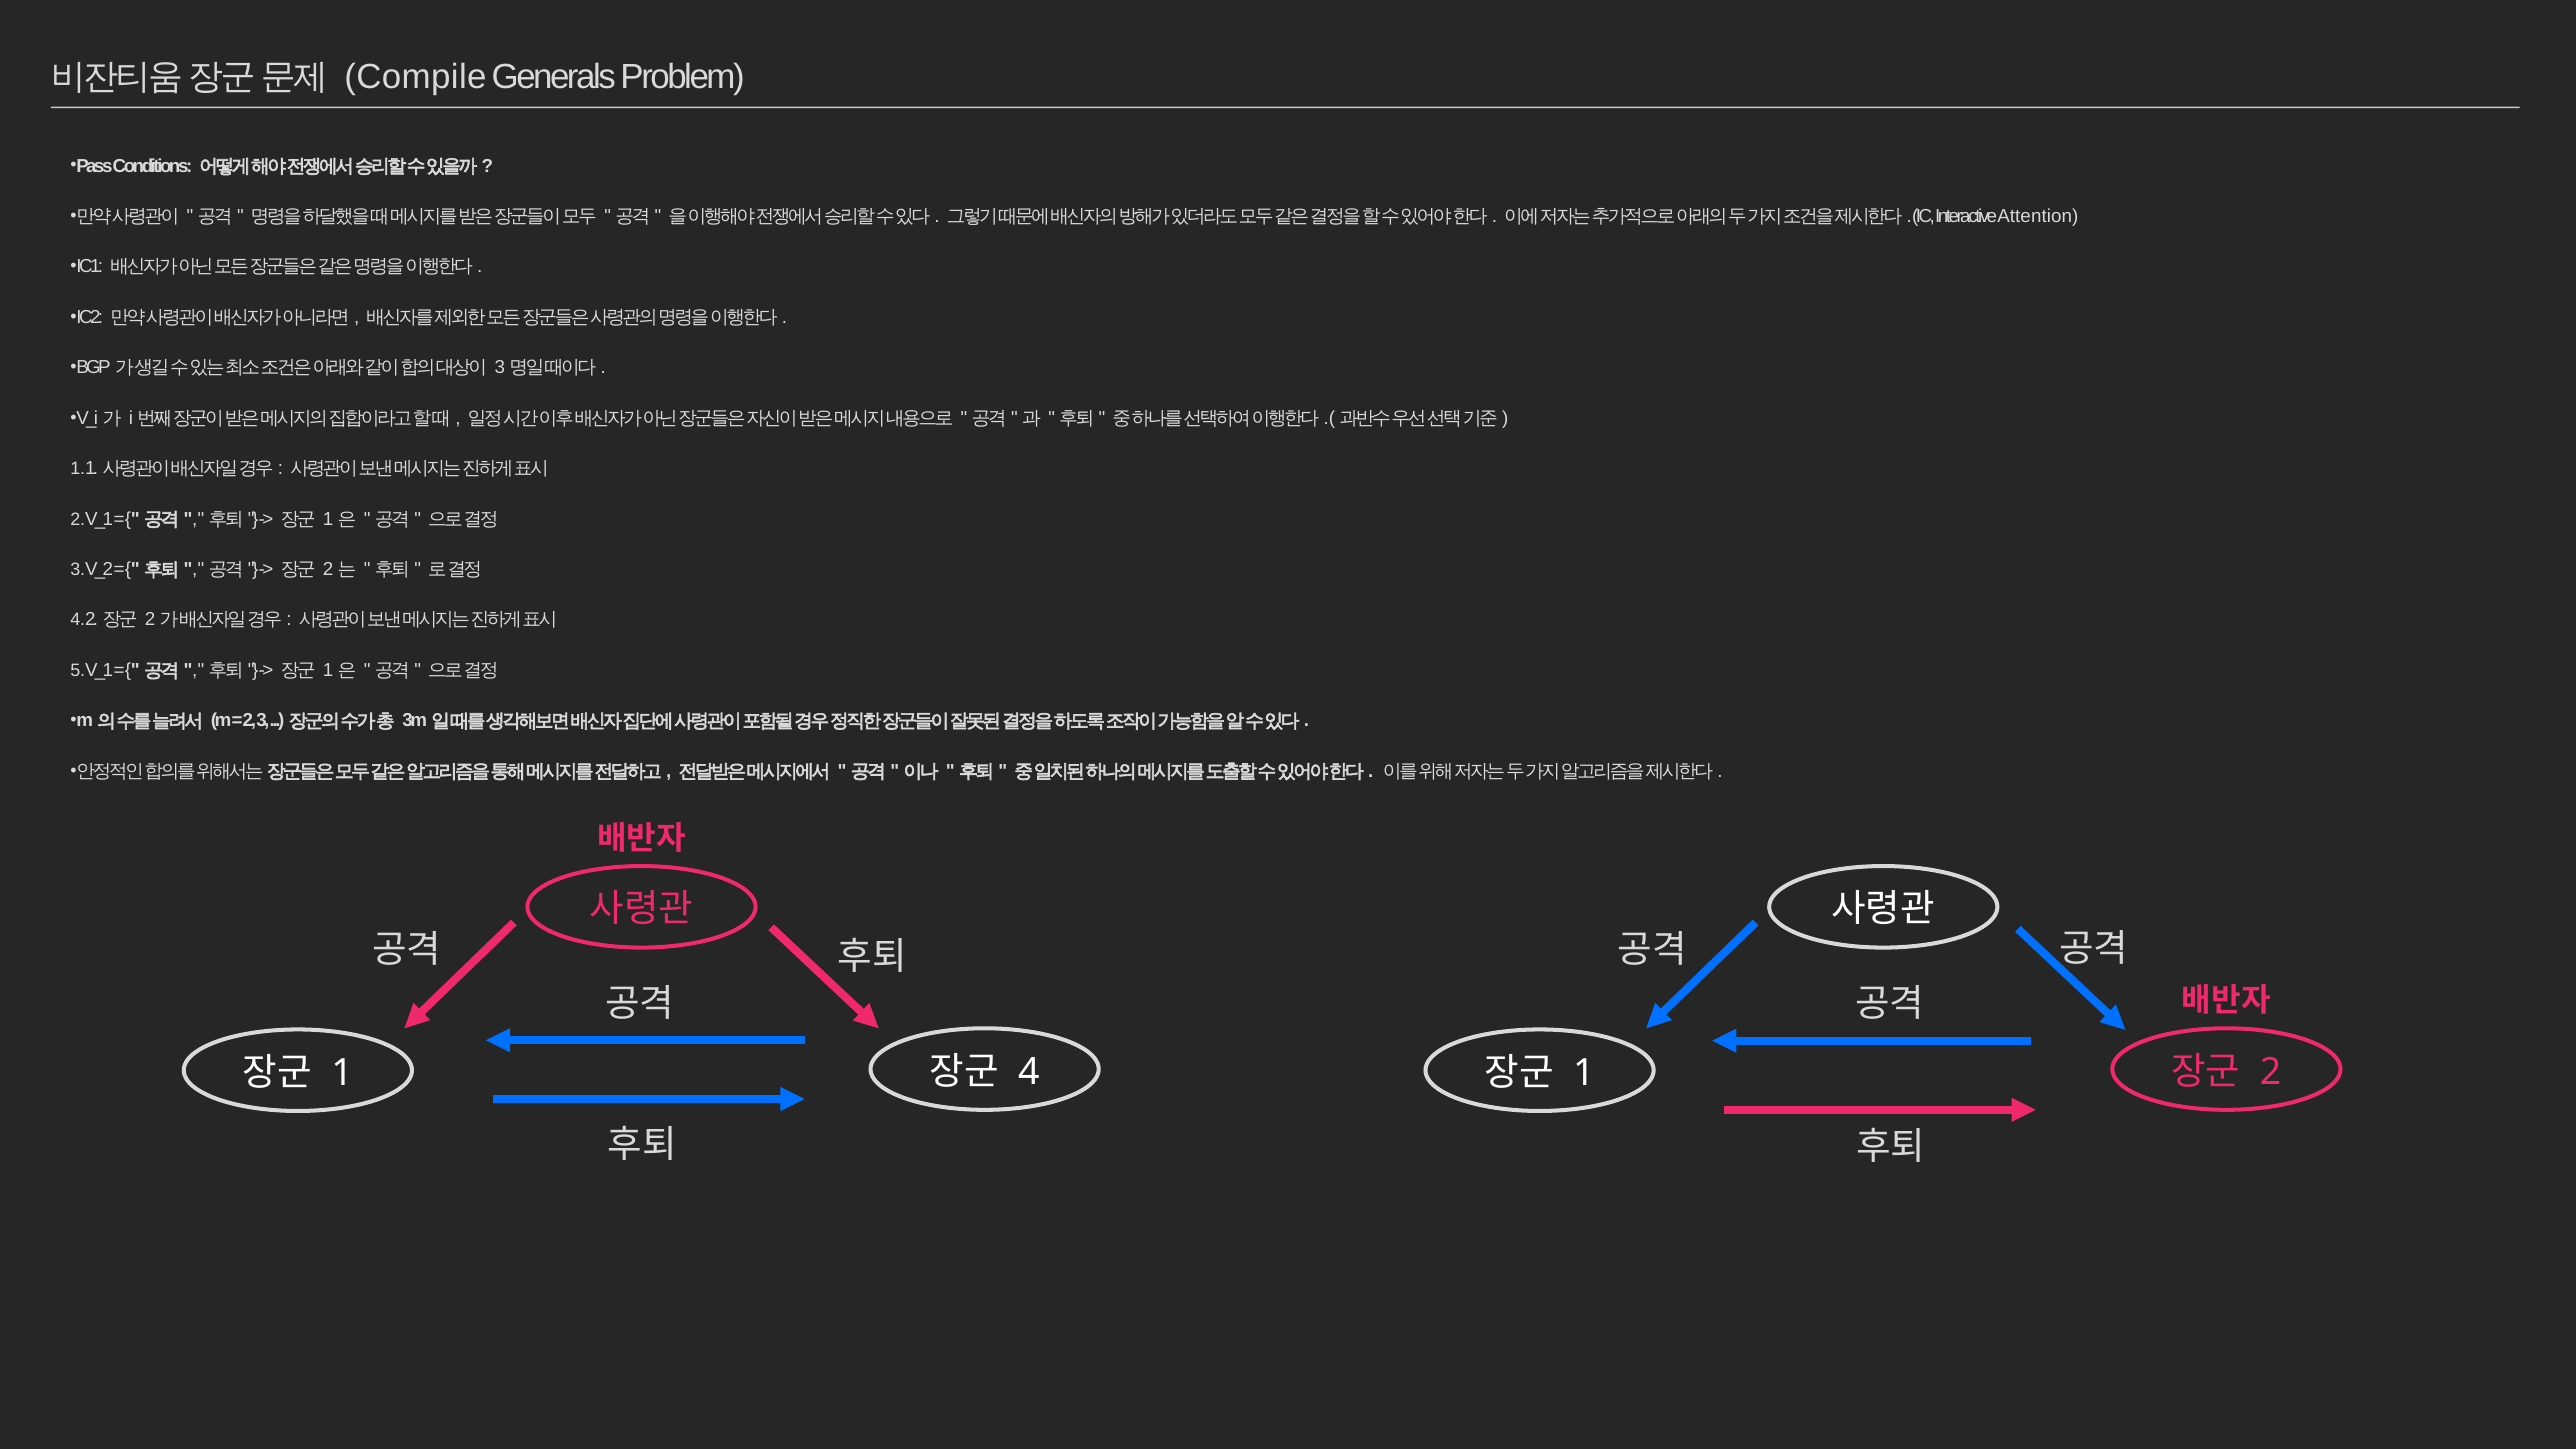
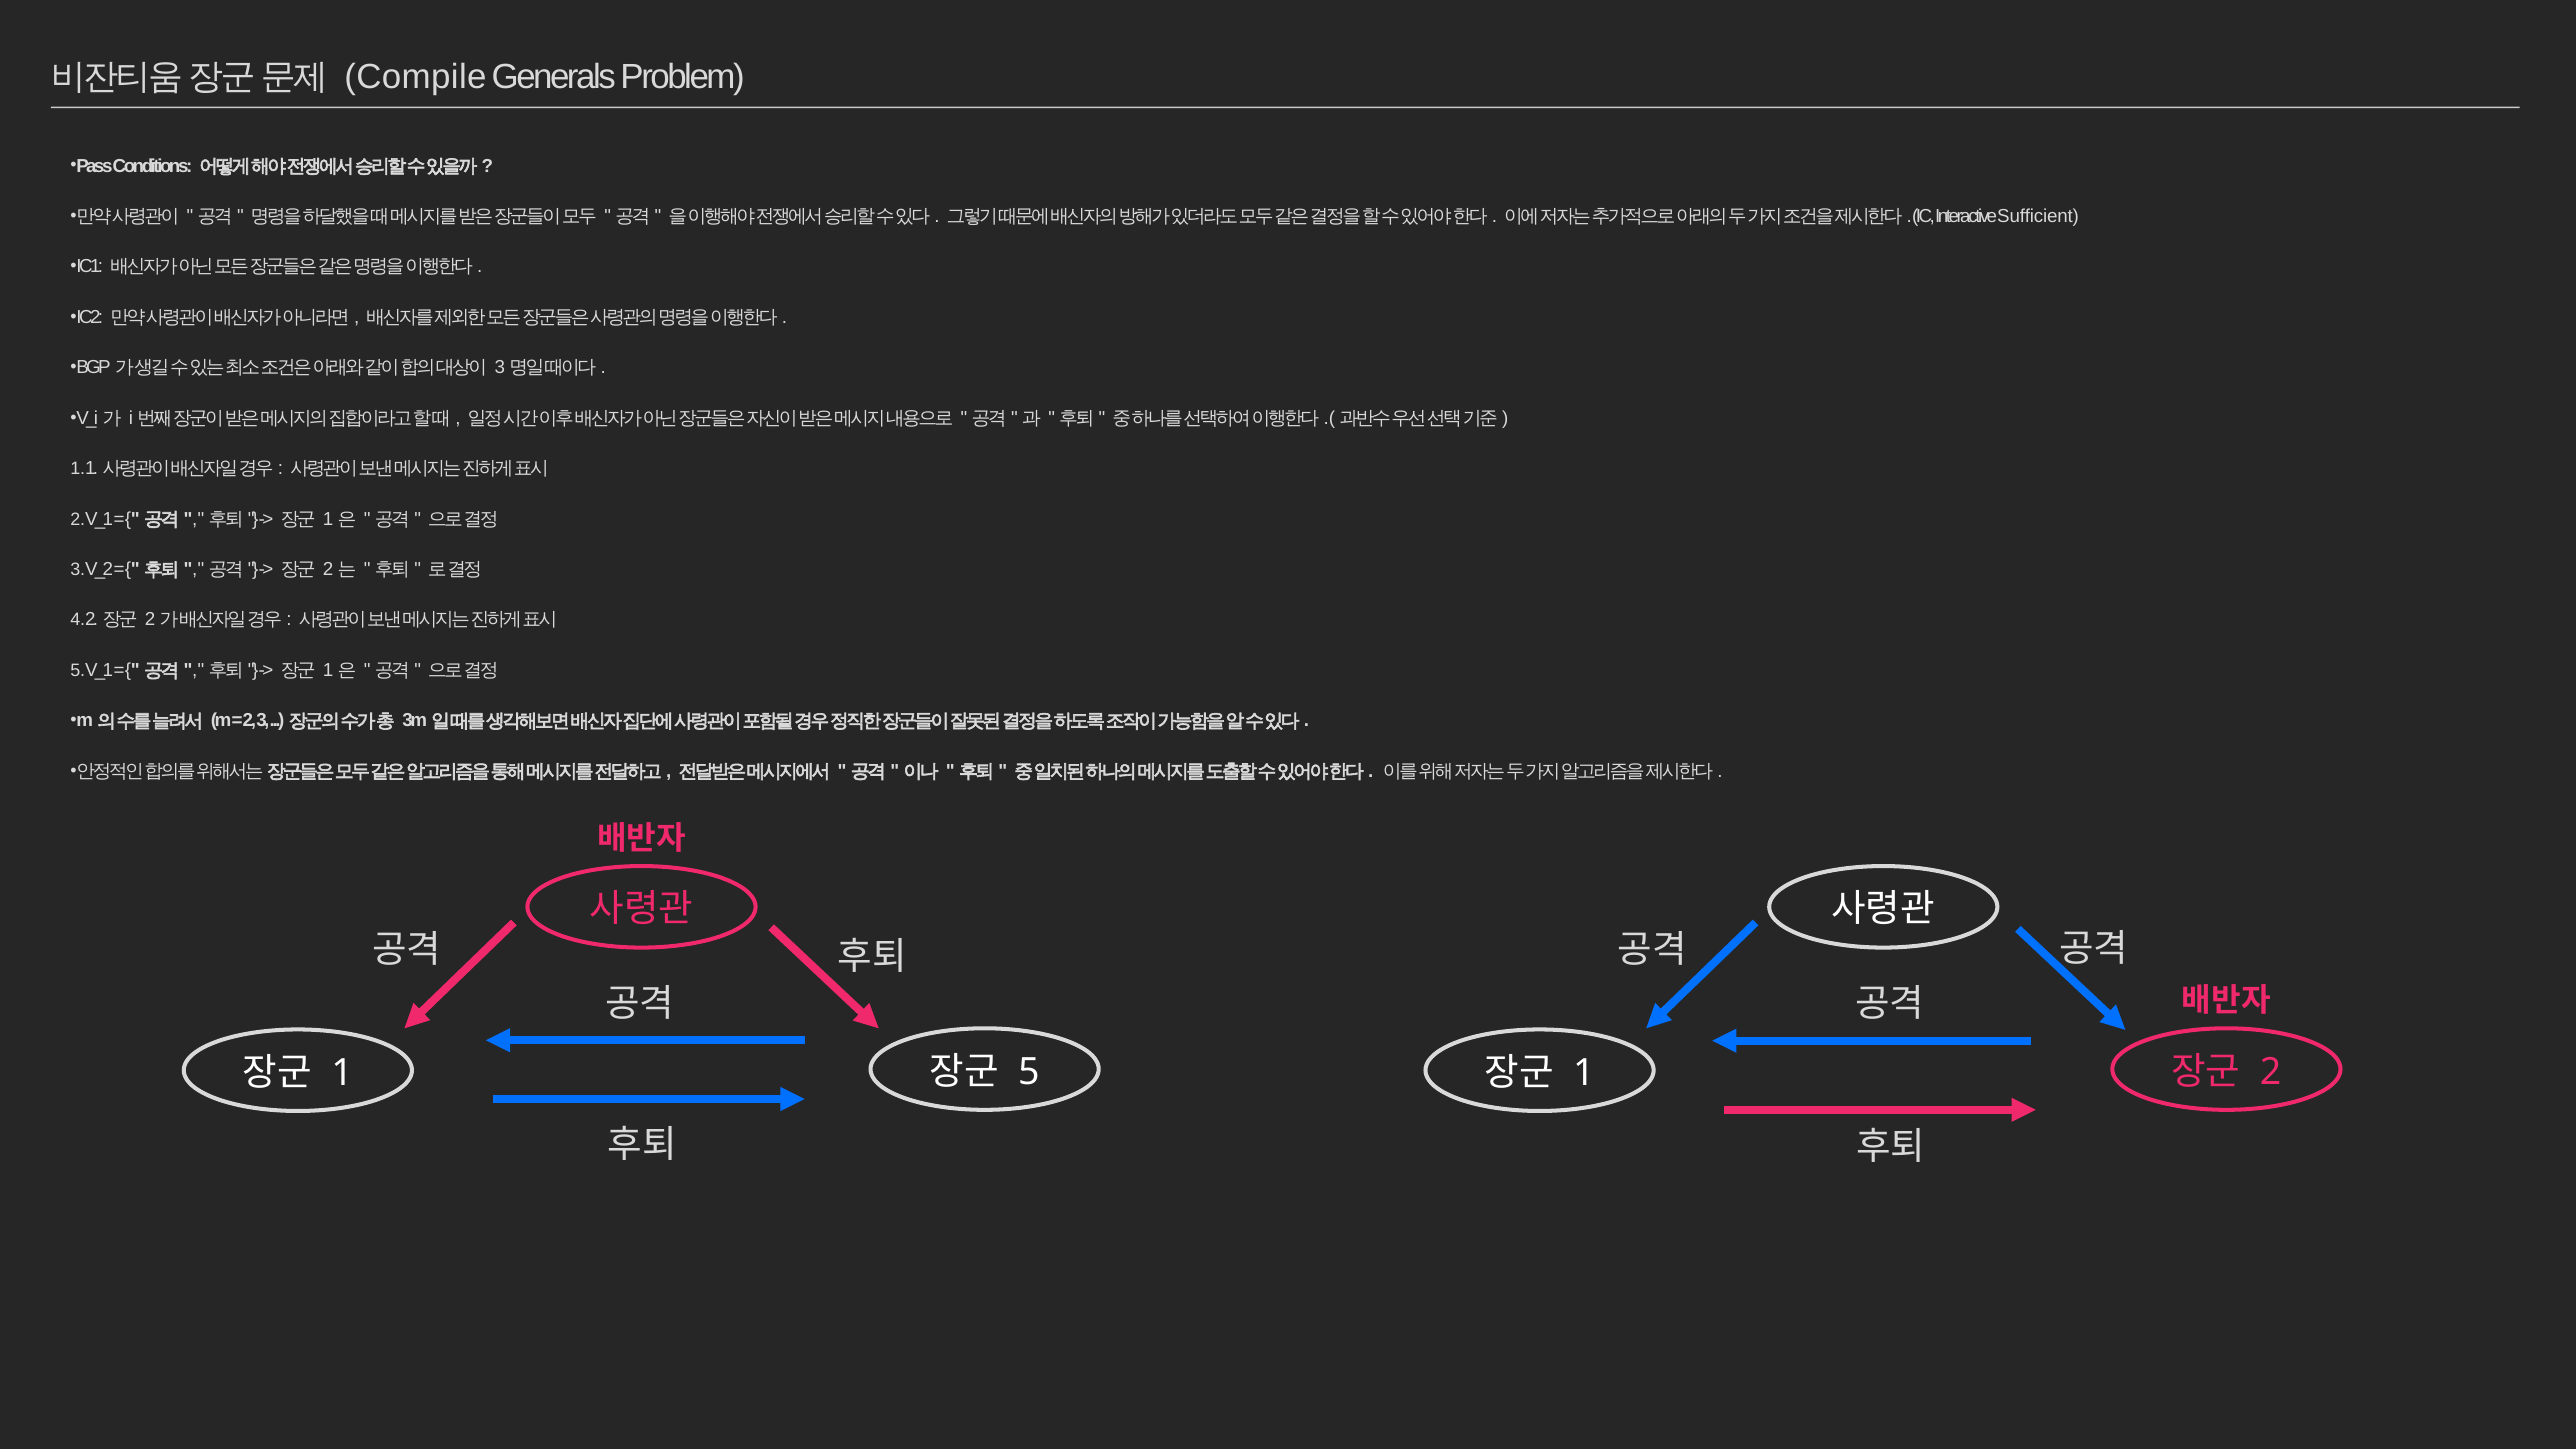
Attention: Attention -> Sufficient
4: 4 -> 5
